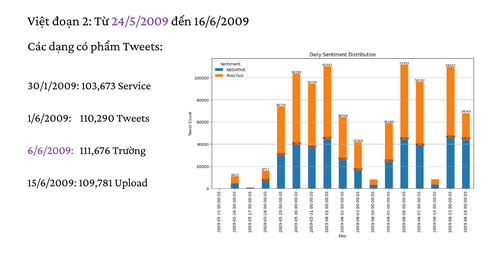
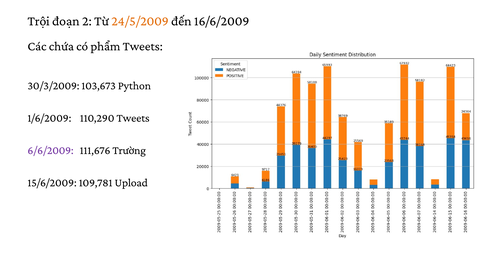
Việt: Việt -> Trội
24/5/2009 colour: purple -> orange
dạng: dạng -> chứa
30/1/2009: 30/1/2009 -> 30/3/2009
Service: Service -> Python
